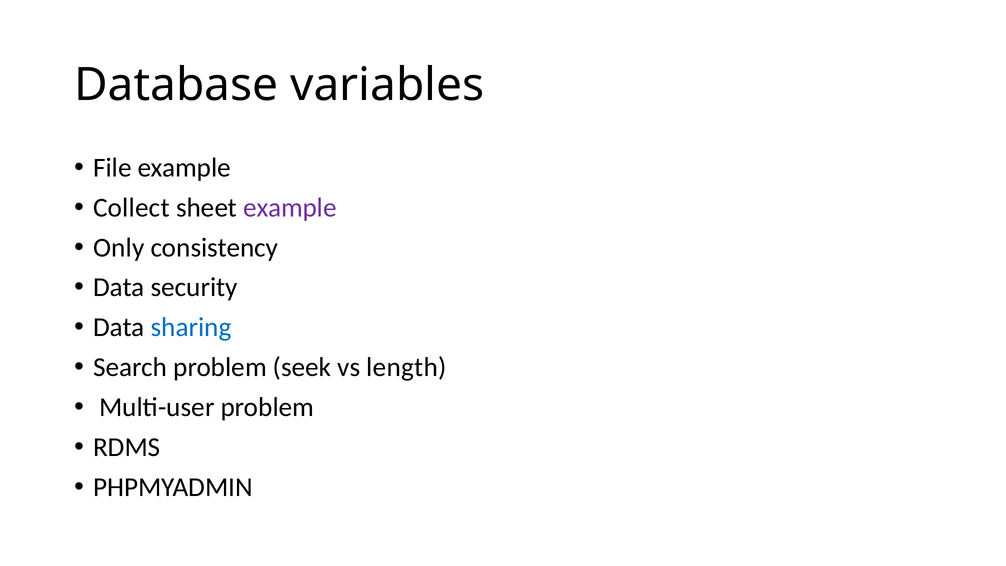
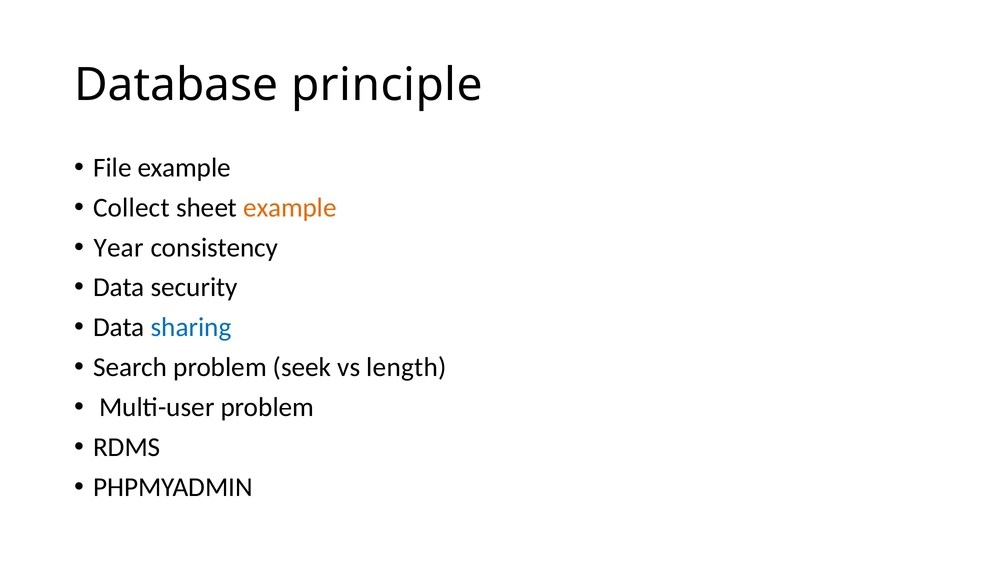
variables: variables -> principle
example at (290, 208) colour: purple -> orange
Only: Only -> Year
